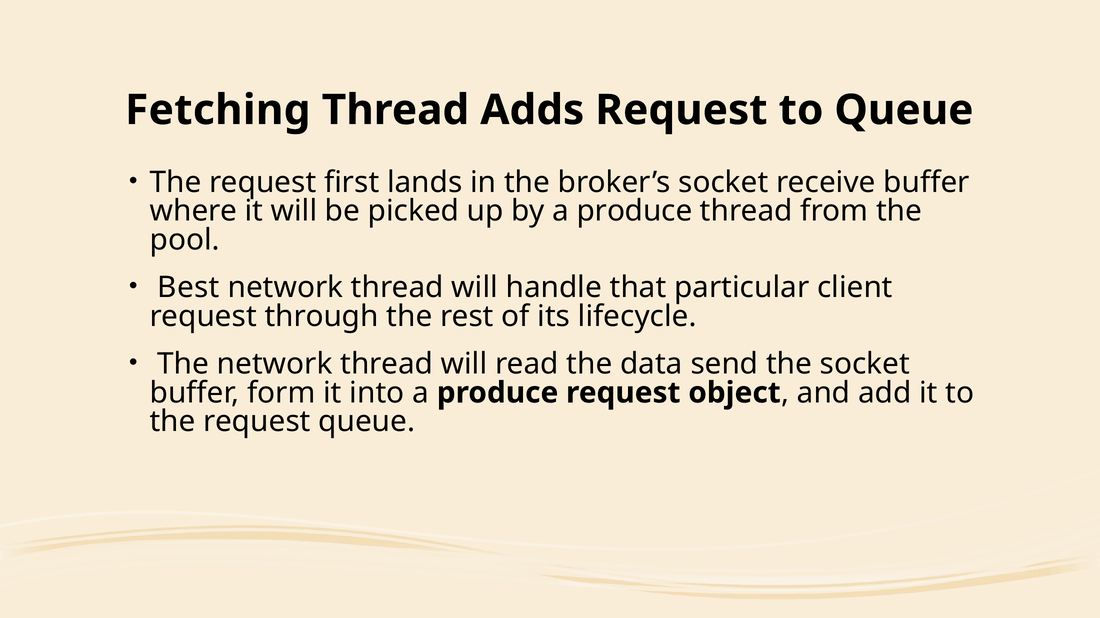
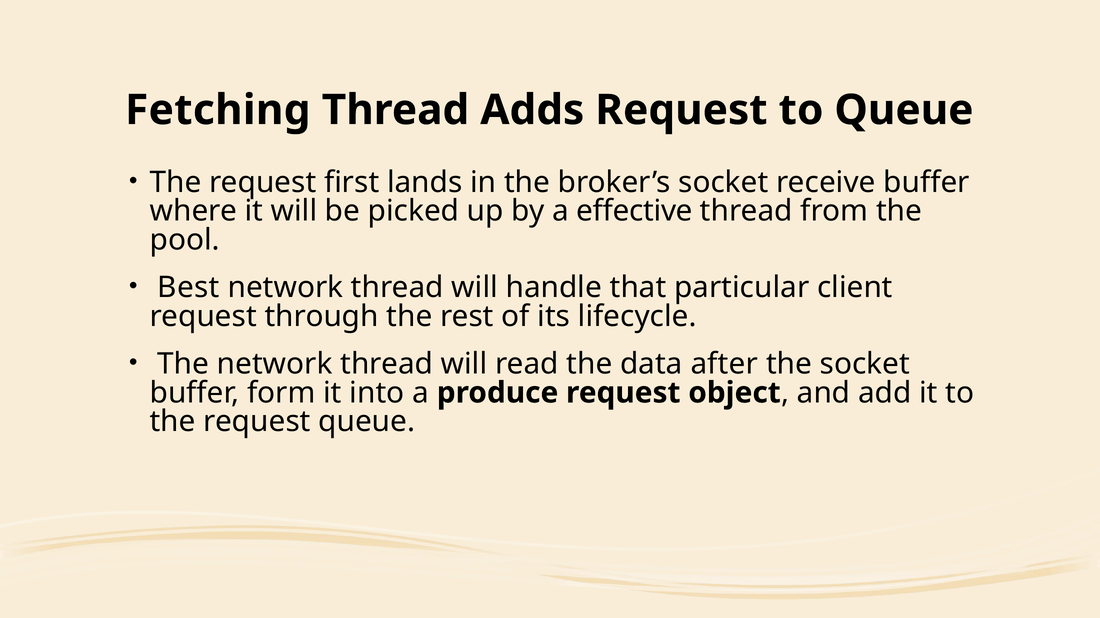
by a produce: produce -> effective
send: send -> after
